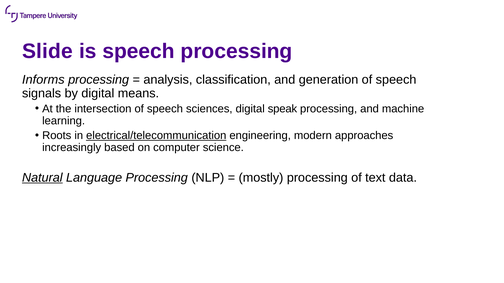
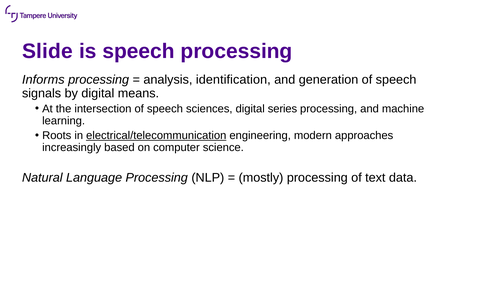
classification: classification -> identification
speak: speak -> series
Natural underline: present -> none
